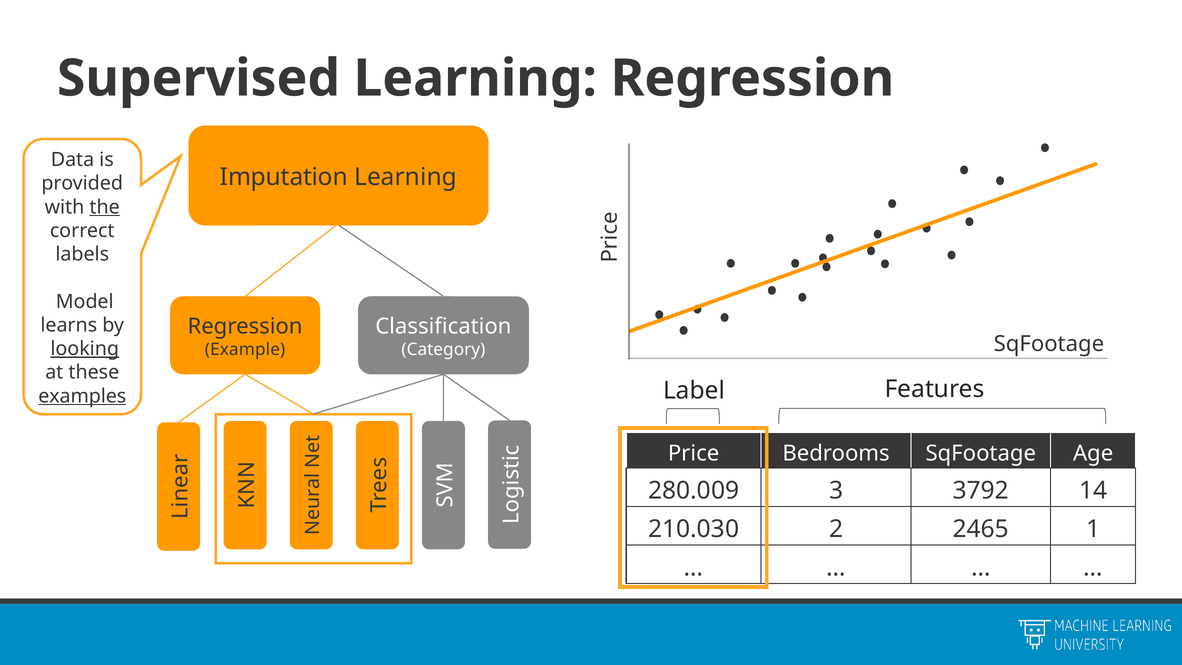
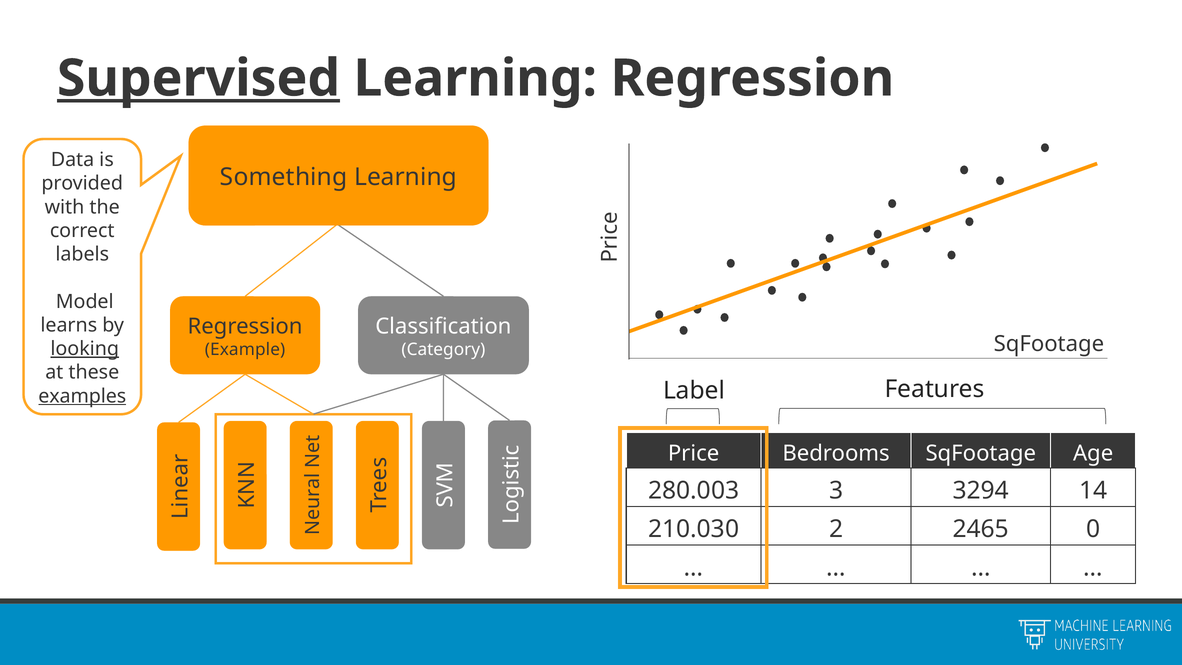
Supervised underline: none -> present
Imputation: Imputation -> Something
the underline: present -> none
280.009: 280.009 -> 280.003
3792: 3792 -> 3294
1: 1 -> 0
